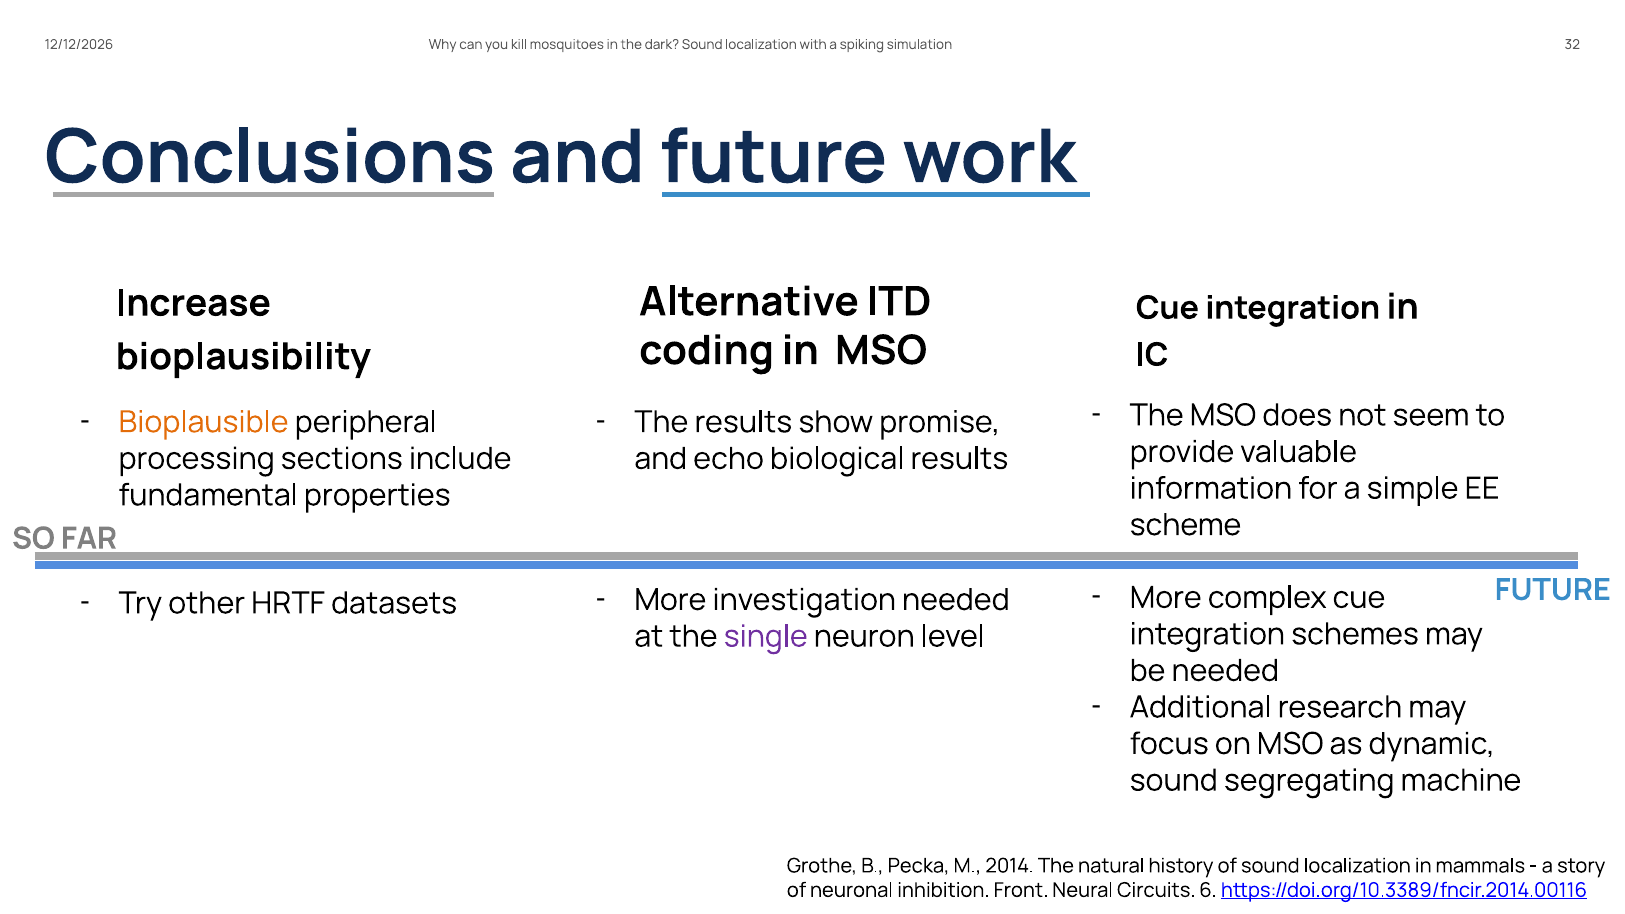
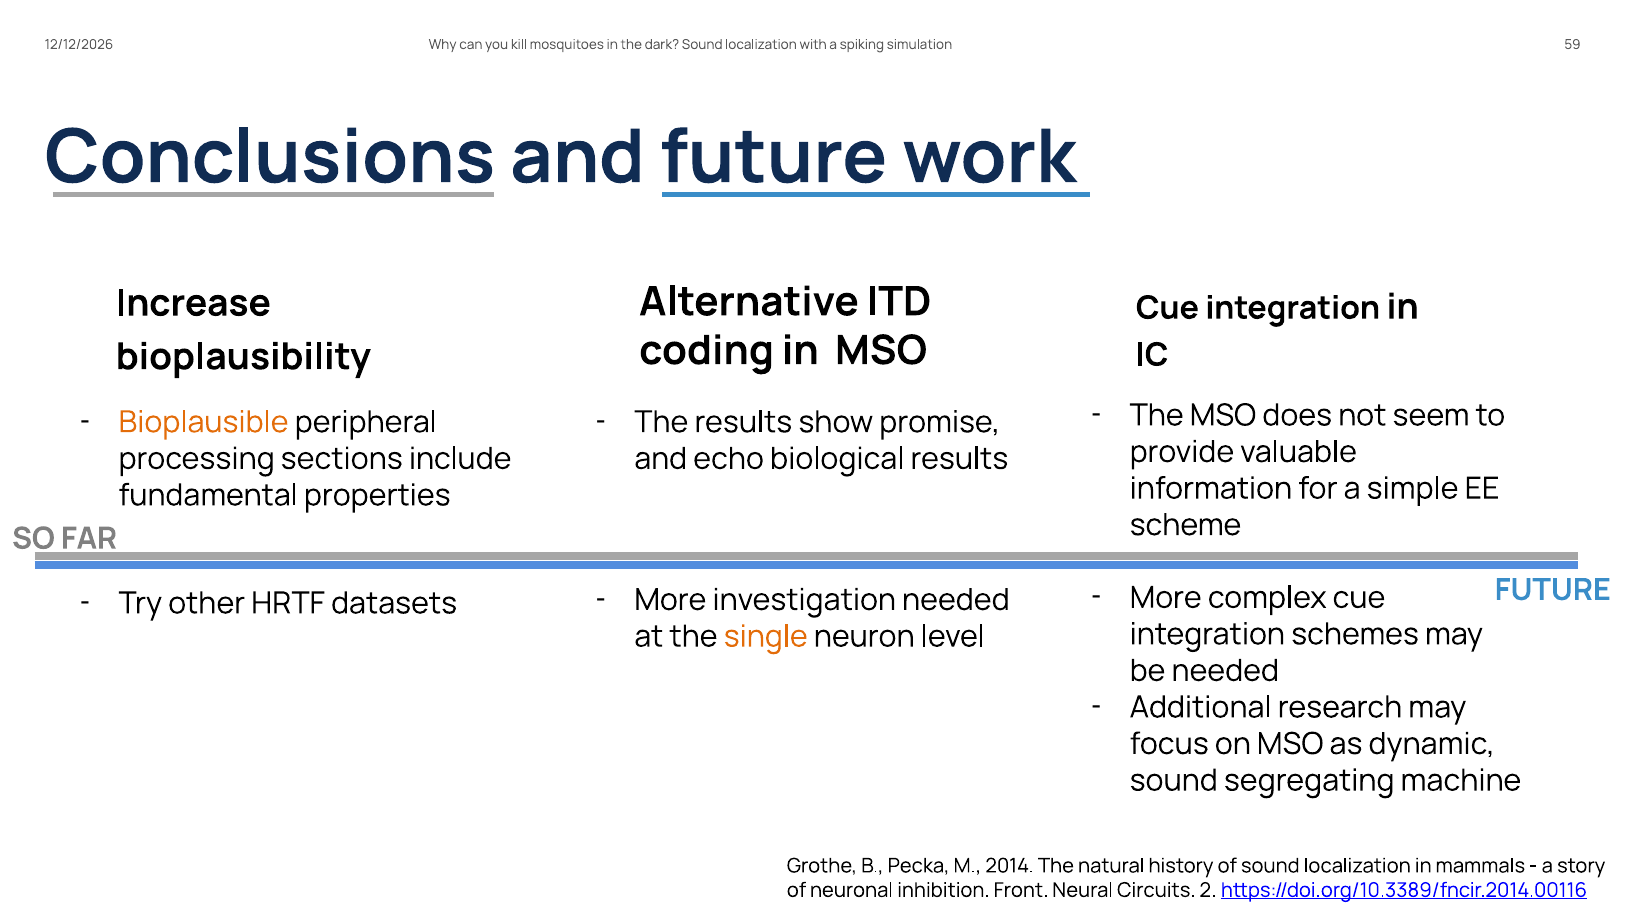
32: 32 -> 59
single colour: purple -> orange
6: 6 -> 2
